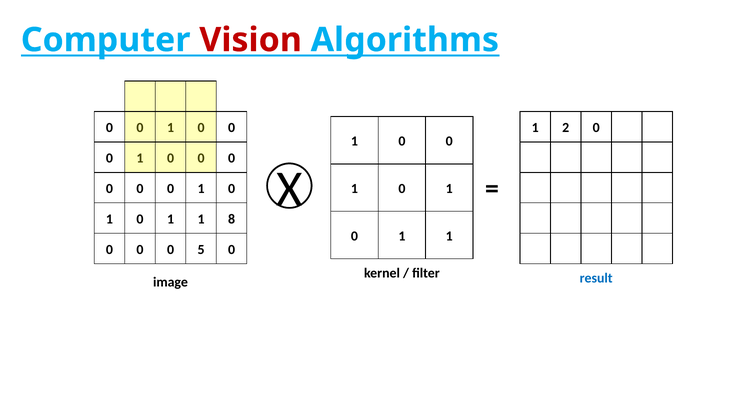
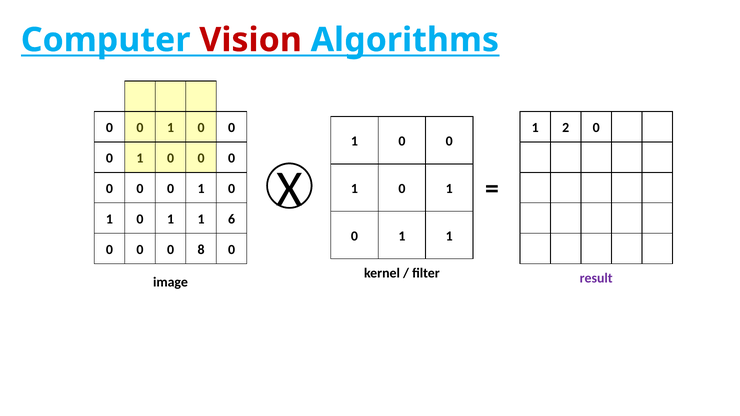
8: 8 -> 6
5: 5 -> 8
result colour: blue -> purple
